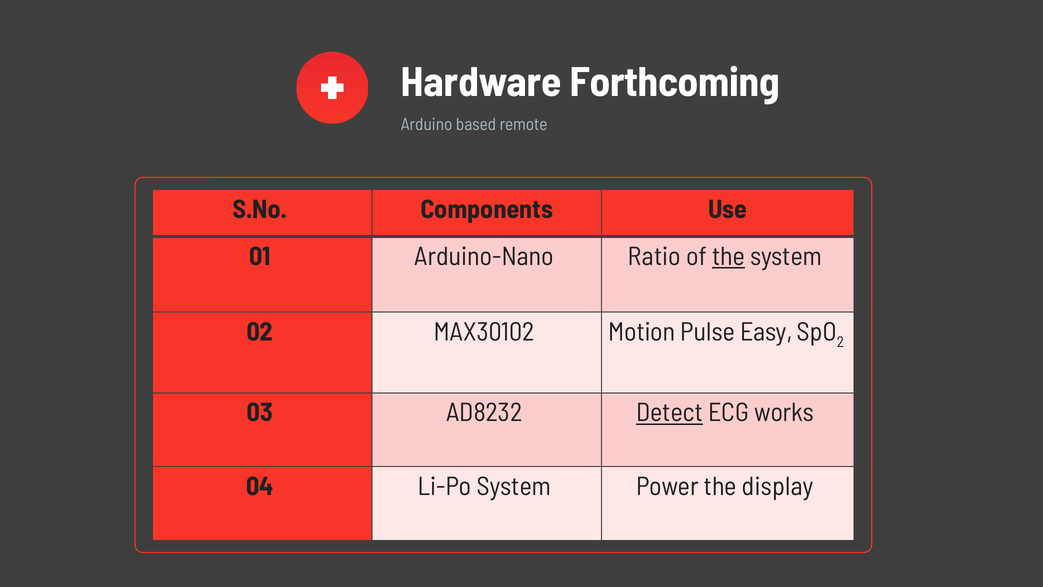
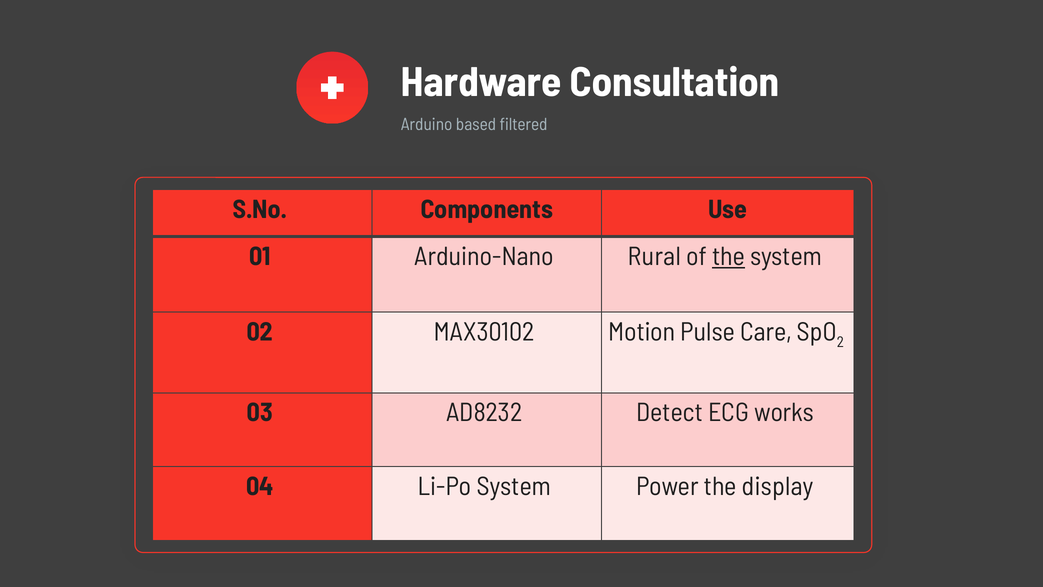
Forthcoming: Forthcoming -> Consultation
remote: remote -> filtered
Ratio: Ratio -> Rural
Easy: Easy -> Care
Detect underline: present -> none
